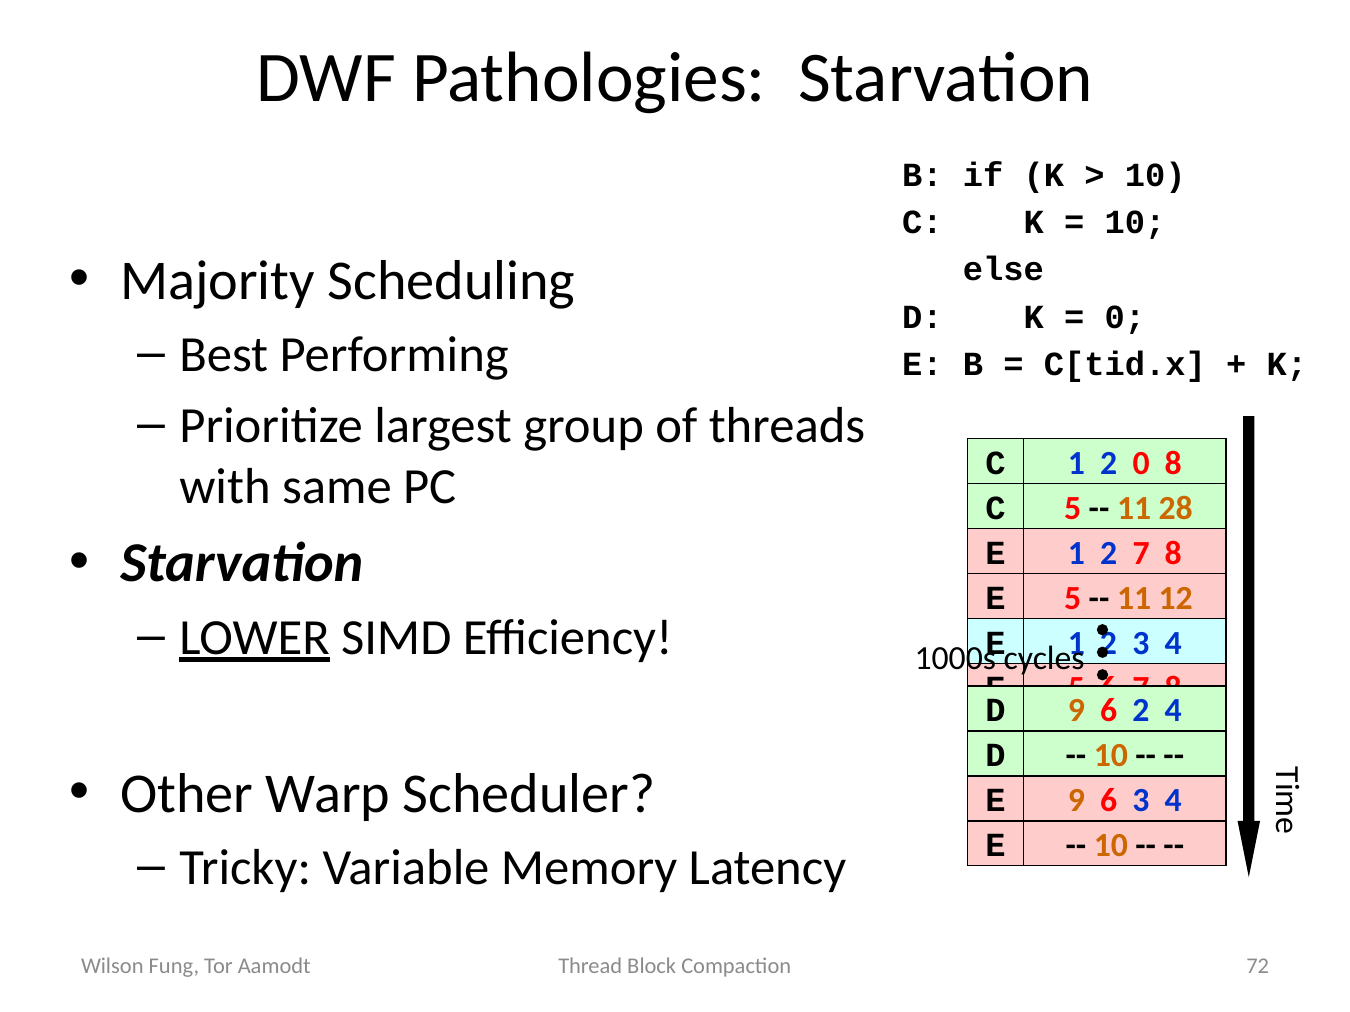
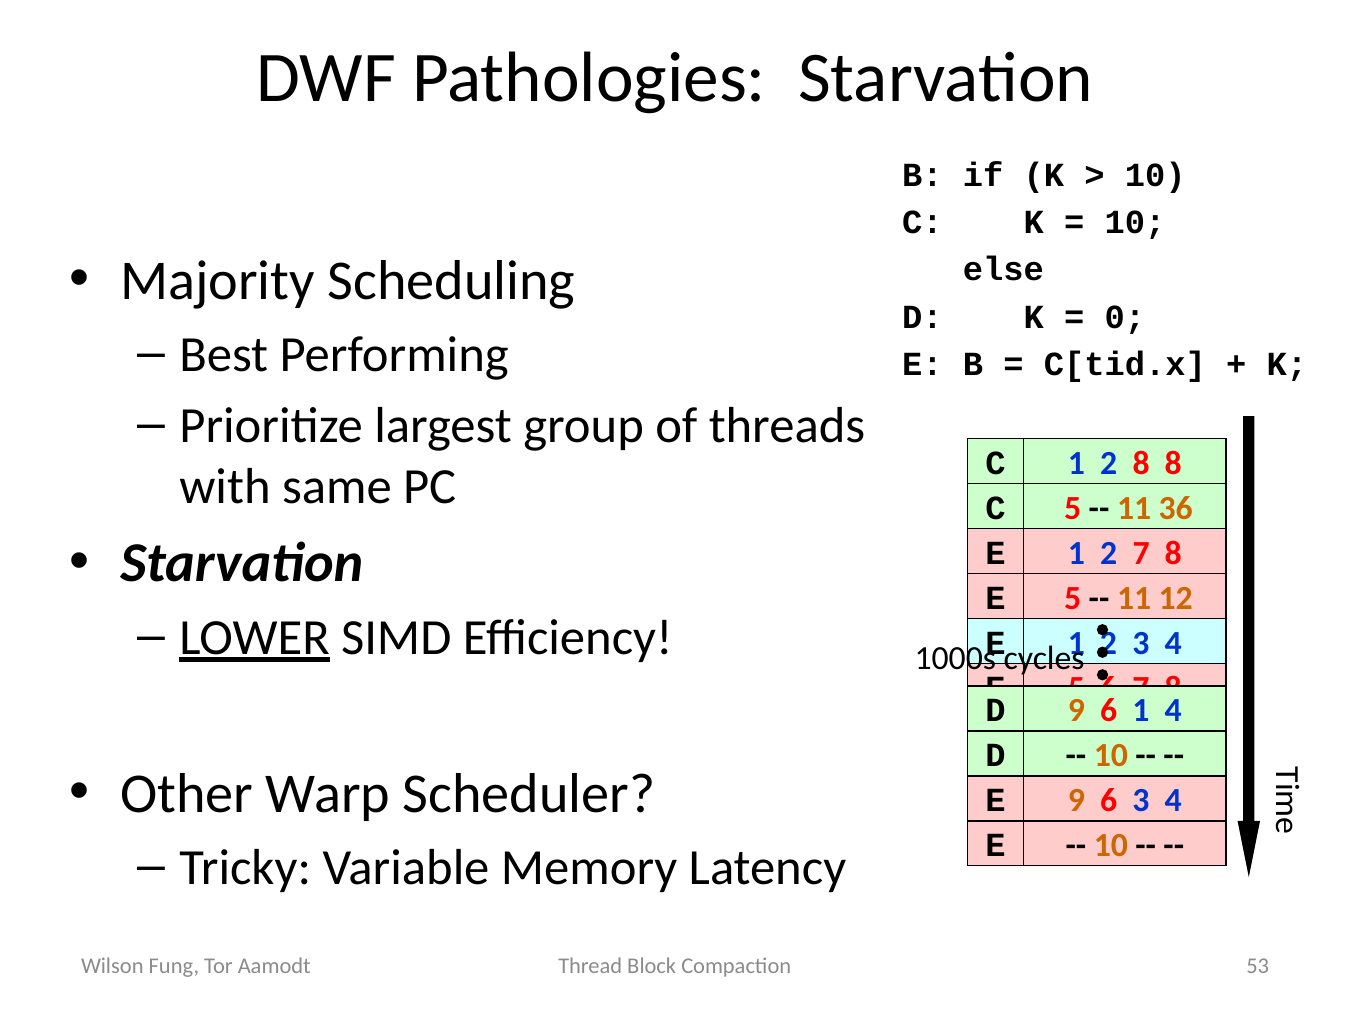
2 0: 0 -> 8
28: 28 -> 36
6 2: 2 -> 1
72: 72 -> 53
